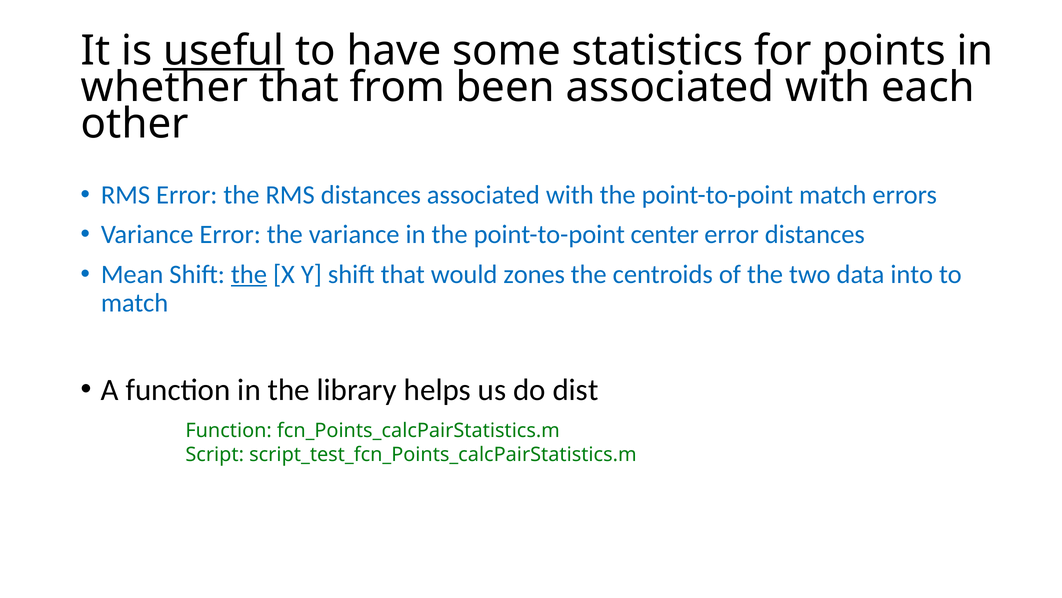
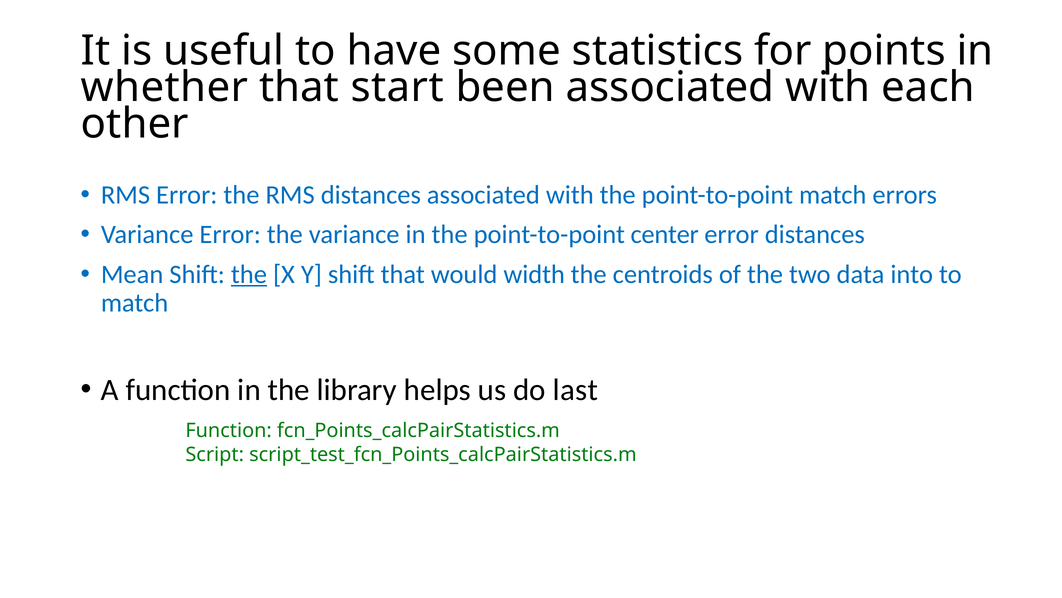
useful underline: present -> none
from: from -> start
zones: zones -> width
dist: dist -> last
